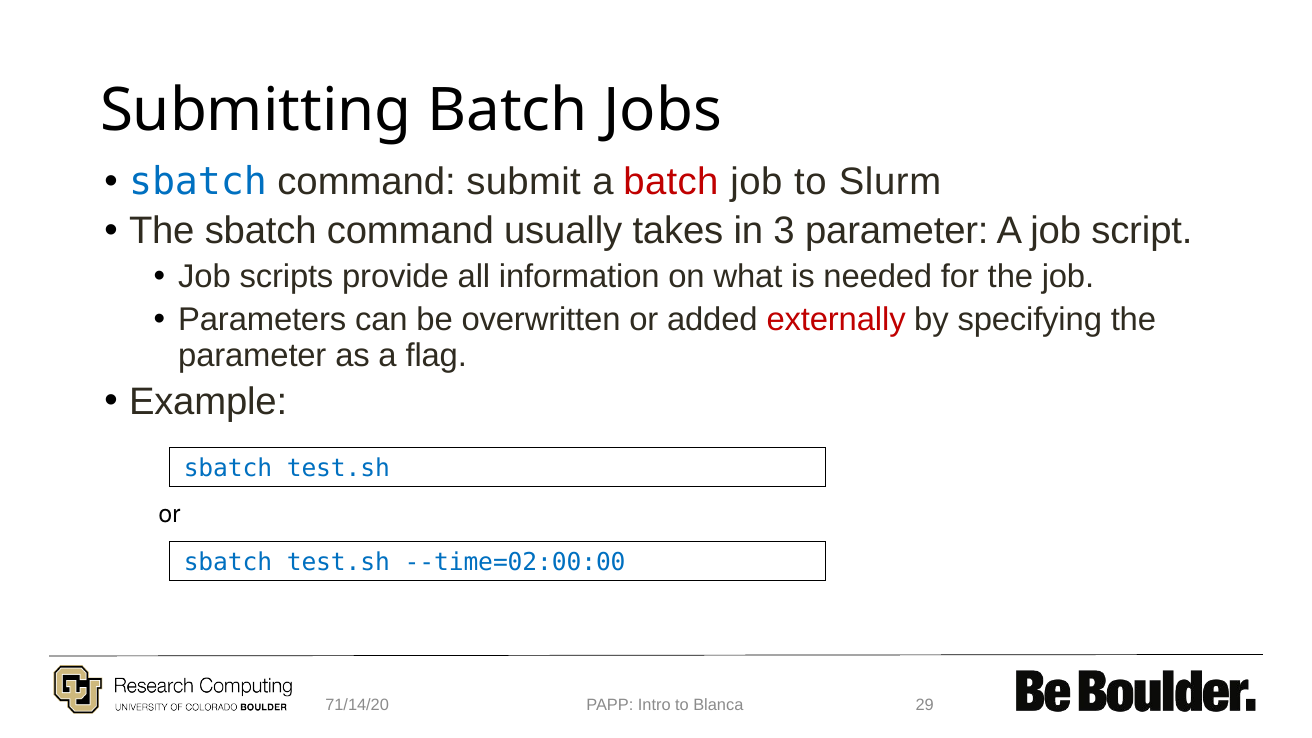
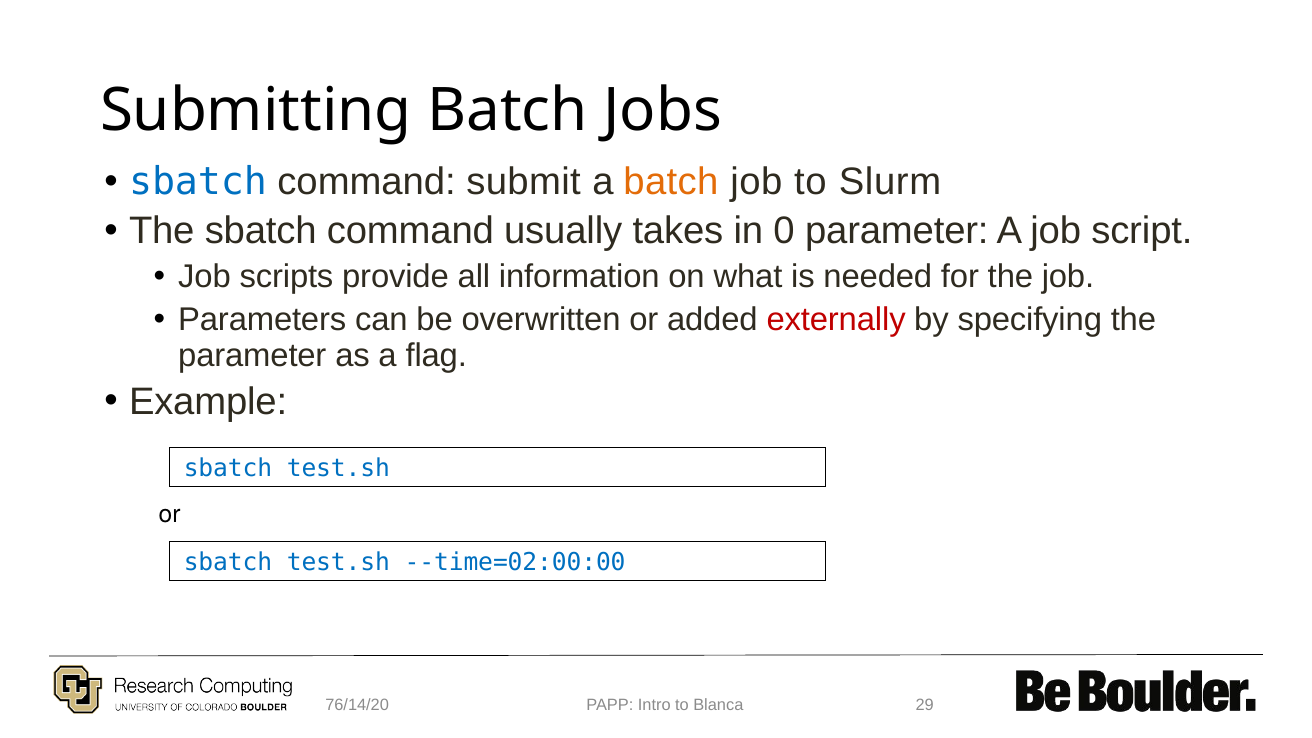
batch at (671, 182) colour: red -> orange
3: 3 -> 0
71/14/20: 71/14/20 -> 76/14/20
